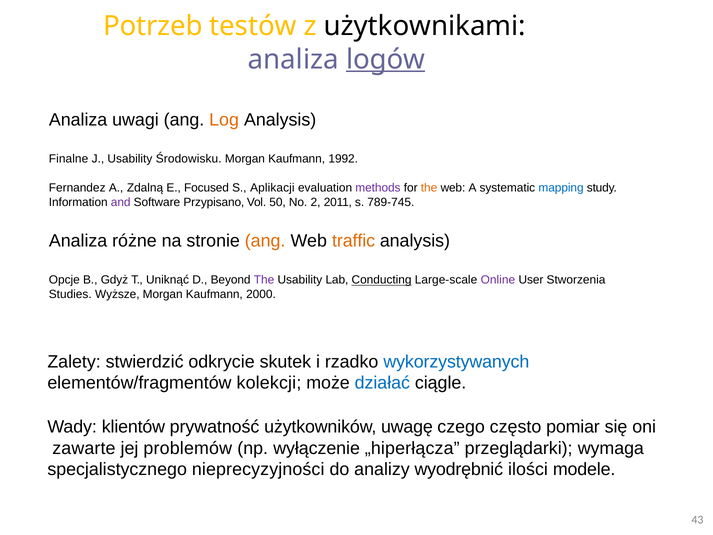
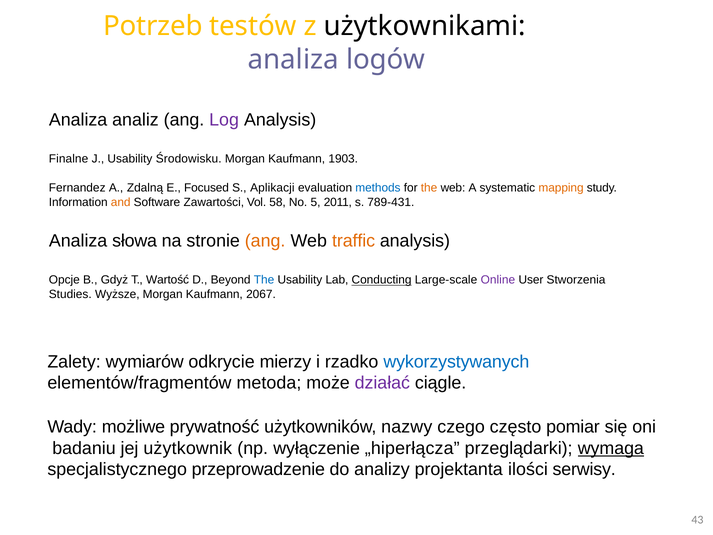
logów underline: present -> none
uwagi: uwagi -> analiz
Log colour: orange -> purple
1992: 1992 -> 1903
methods colour: purple -> blue
mapping colour: blue -> orange
and colour: purple -> orange
Przypisano: Przypisano -> Zawartości
50: 50 -> 58
2: 2 -> 5
789-745: 789-745 -> 789-431
różne: różne -> słowa
Uniknąć: Uniknąć -> Wartość
The at (264, 280) colour: purple -> blue
2000: 2000 -> 2067
stwierdzić: stwierdzić -> wymiarów
skutek: skutek -> mierzy
kolekcji: kolekcji -> metoda
działać colour: blue -> purple
klientów: klientów -> możliwe
uwagę: uwagę -> nazwy
zawarte: zawarte -> badaniu
problemów: problemów -> użytkownik
wymaga underline: none -> present
nieprecyzyjności: nieprecyzyjności -> przeprowadzenie
wyodrębnić: wyodrębnić -> projektanta
modele: modele -> serwisy
